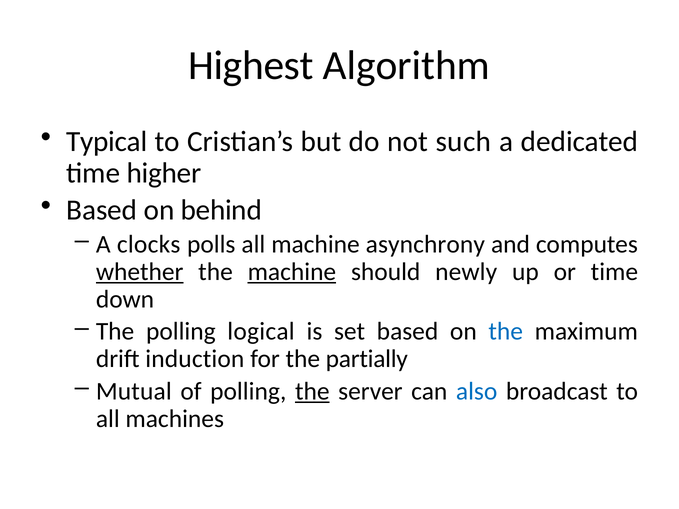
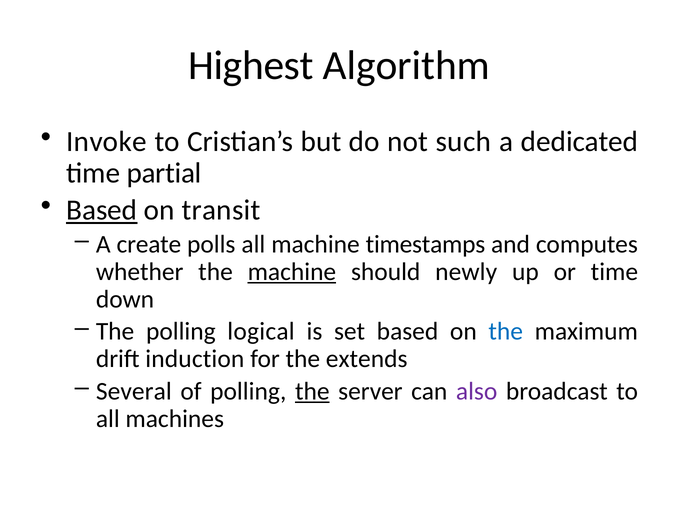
Typical: Typical -> Invoke
higher: higher -> partial
Based at (102, 210) underline: none -> present
behind: behind -> transit
clocks: clocks -> create
asynchrony: asynchrony -> timestamps
whether underline: present -> none
partially: partially -> extends
Mutual: Mutual -> Several
also colour: blue -> purple
